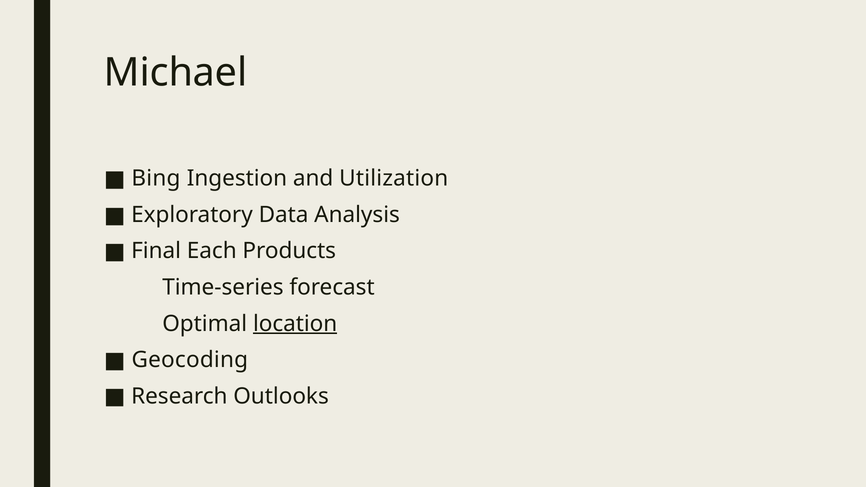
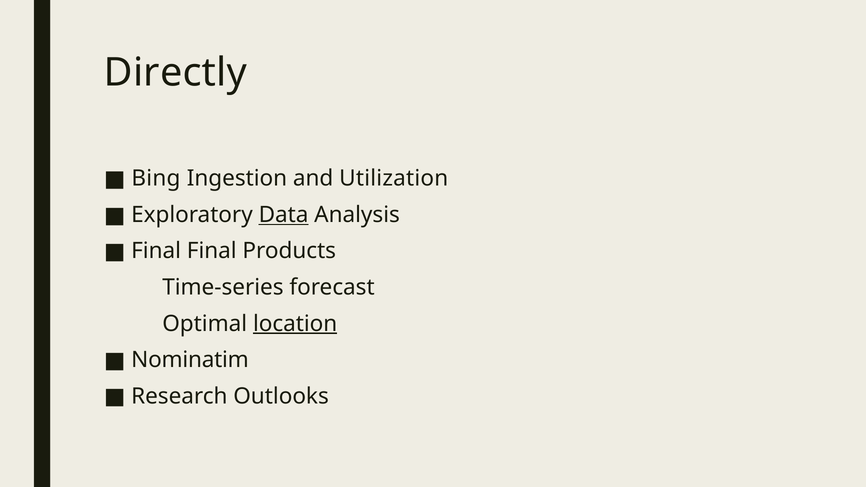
Michael: Michael -> Directly
Data underline: none -> present
Final Each: Each -> Final
Geocoding: Geocoding -> Nominatim
